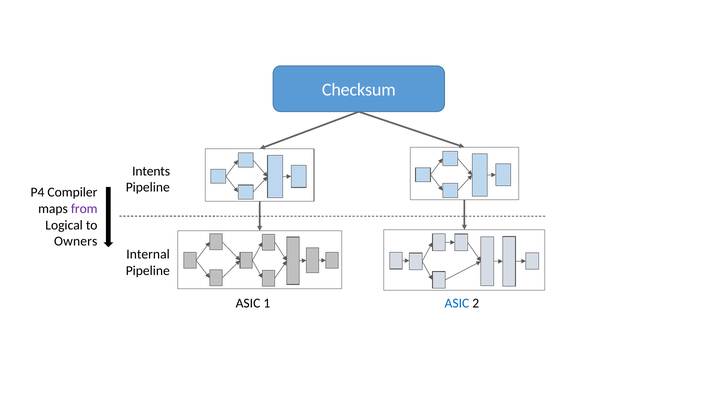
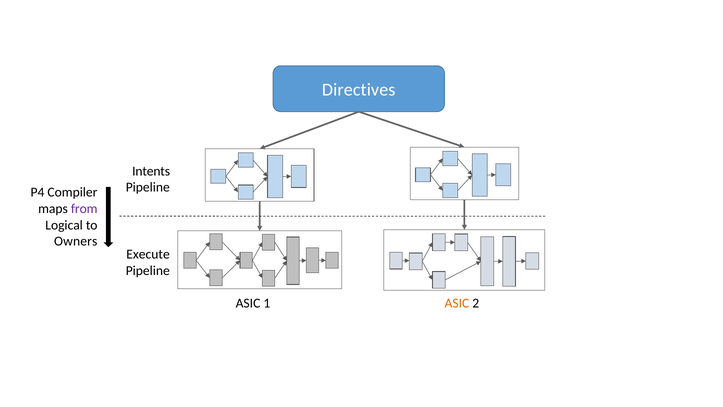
Checksum: Checksum -> Directives
Internal: Internal -> Execute
ASIC at (457, 303) colour: blue -> orange
